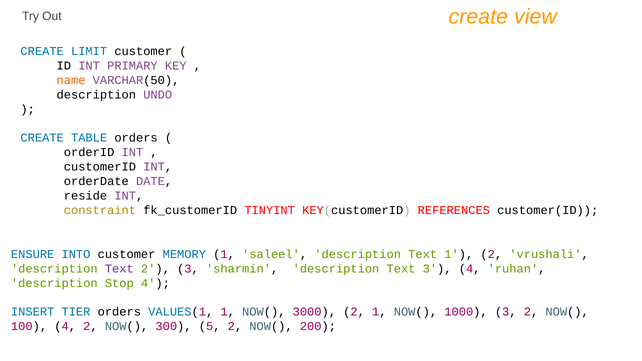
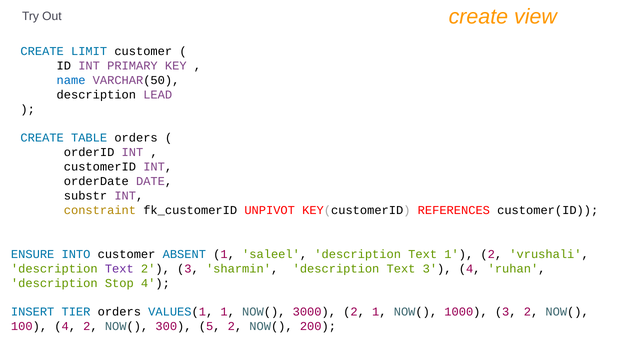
name colour: orange -> blue
UNDO: UNDO -> LEAD
reside: reside -> substr
TINYINT: TINYINT -> UNPIVOT
MEMORY: MEMORY -> ABSENT
